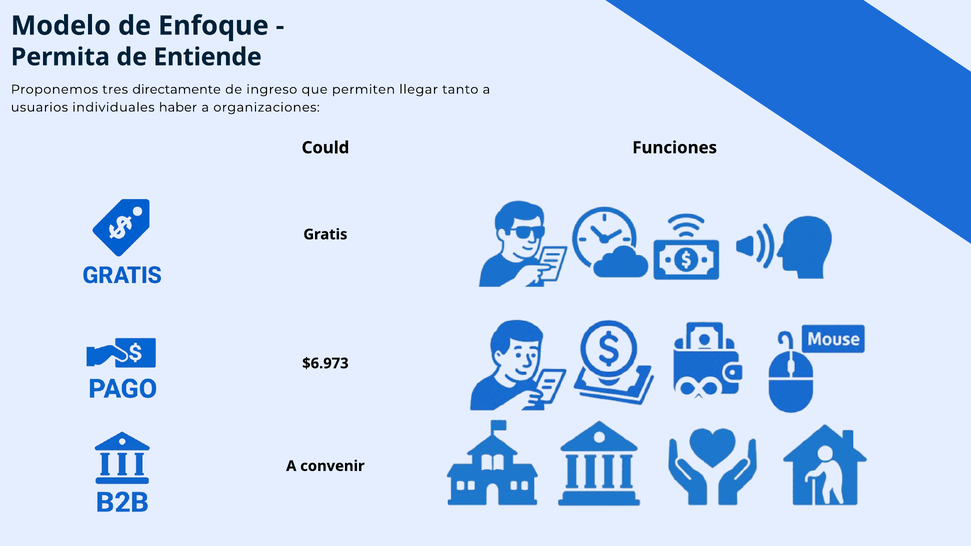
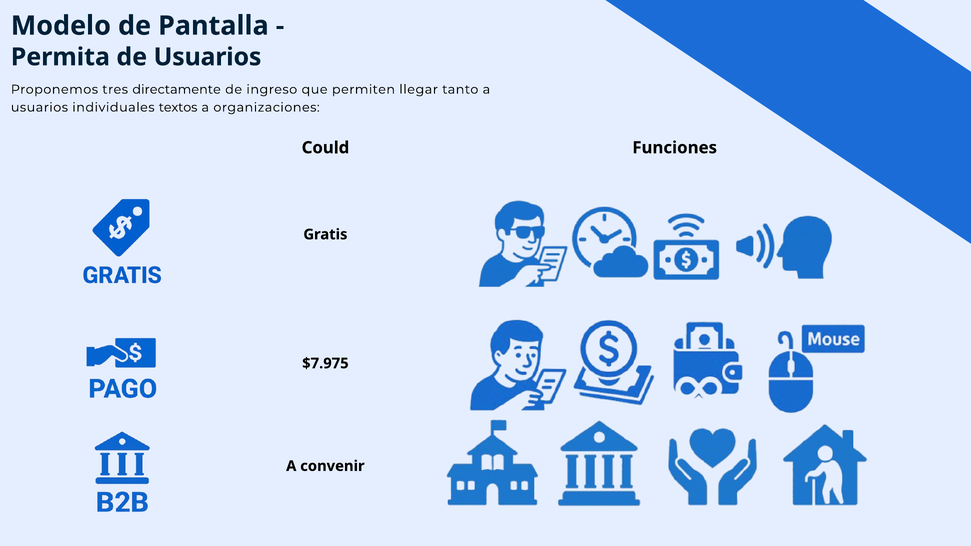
Enfoque: Enfoque -> Pantalla
de Entiende: Entiende -> Usuarios
haber: haber -> textos
$6.973: $6.973 -> $7.975
